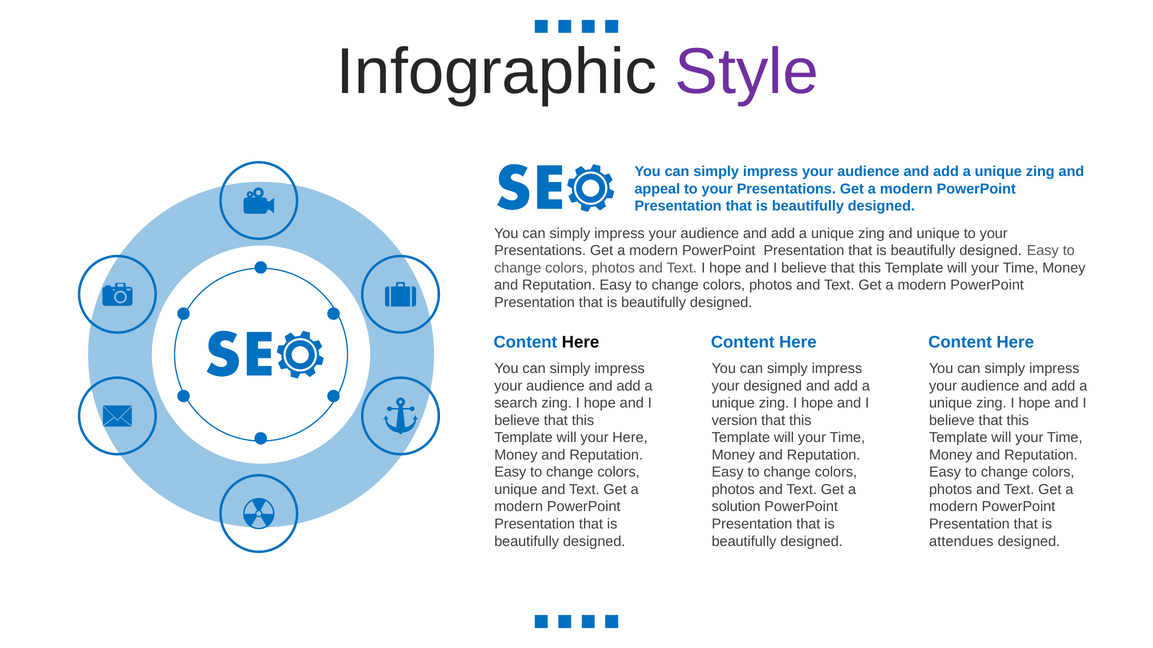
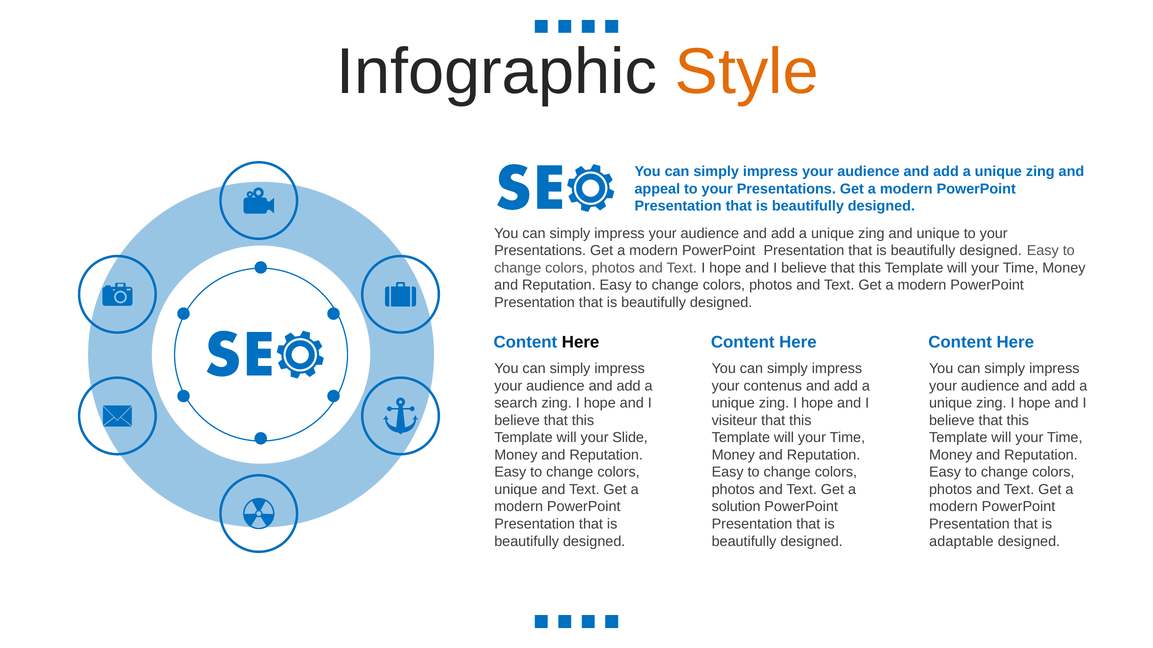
Style colour: purple -> orange
your designed: designed -> contenus
version: version -> visiteur
your Here: Here -> Slide
attendues: attendues -> adaptable
